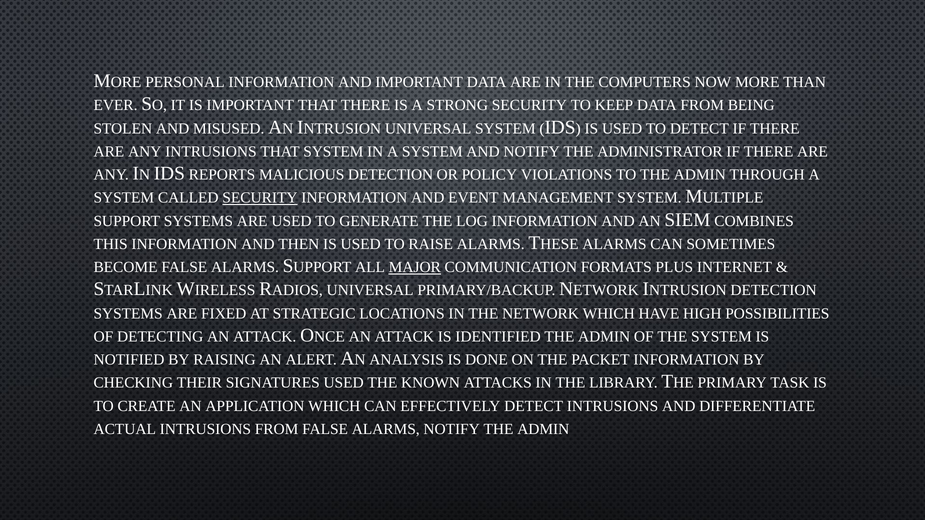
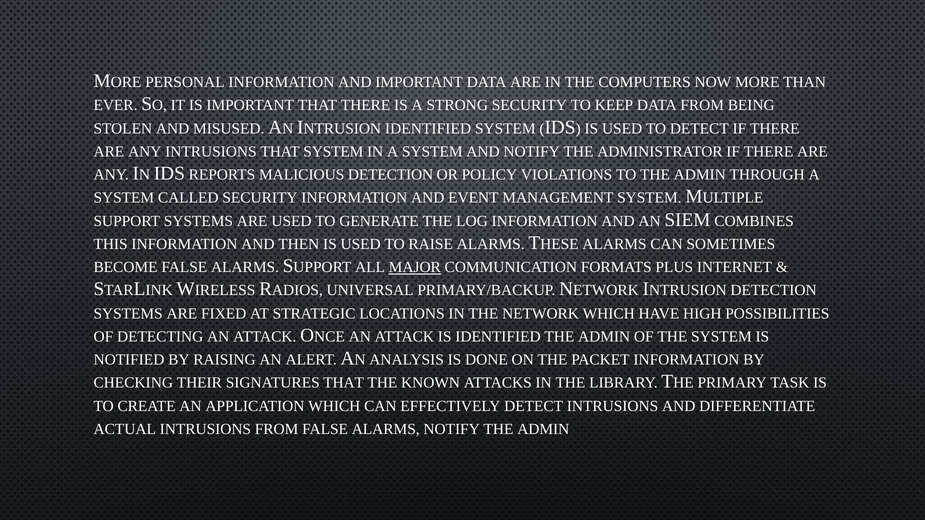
UNIVERSAL at (428, 129): UNIVERSAL -> IDENTIFIED
SECURITY at (260, 198) underline: present -> none
SIGNATURES USED: USED -> THAT
